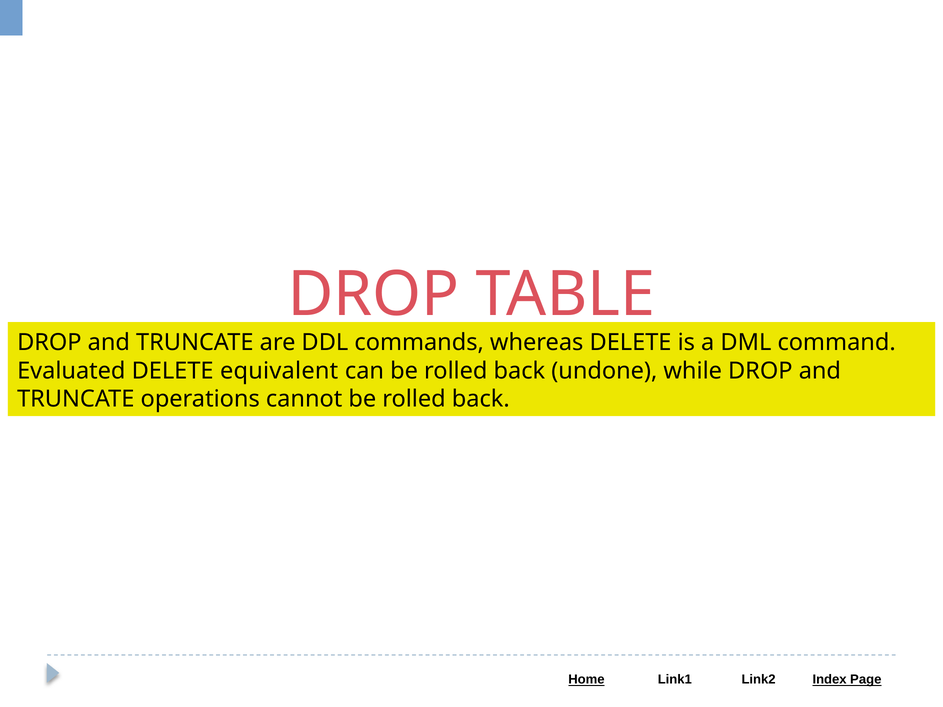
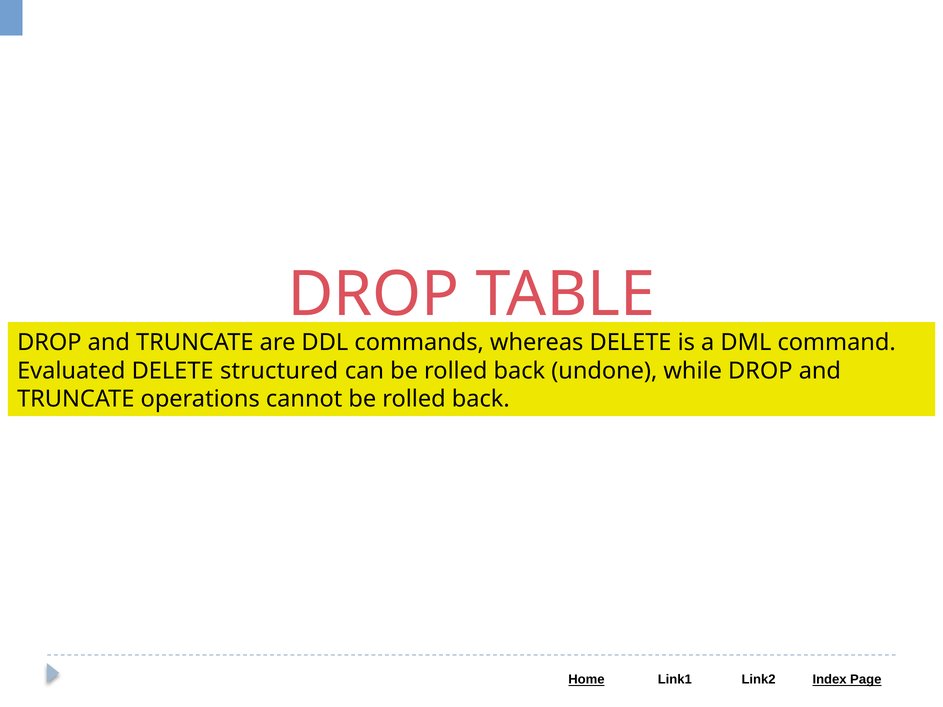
equivalent: equivalent -> structured
